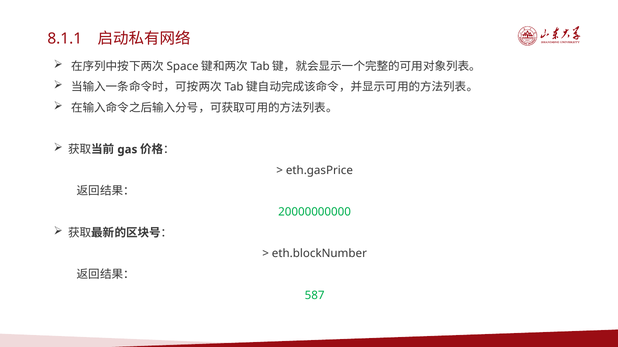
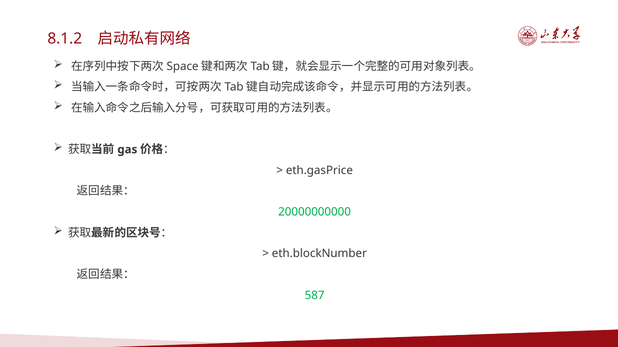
8.1.1: 8.1.1 -> 8.1.2
